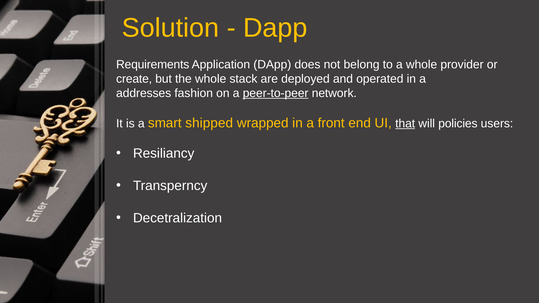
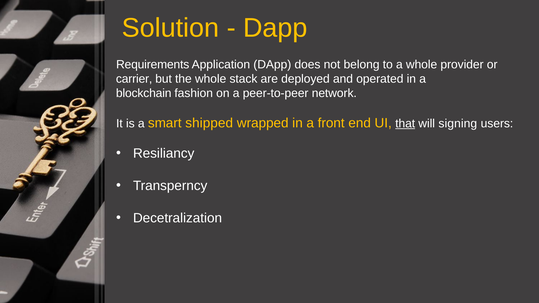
create: create -> carrier
addresses: addresses -> blockchain
peer-to-peer underline: present -> none
policies: policies -> signing
